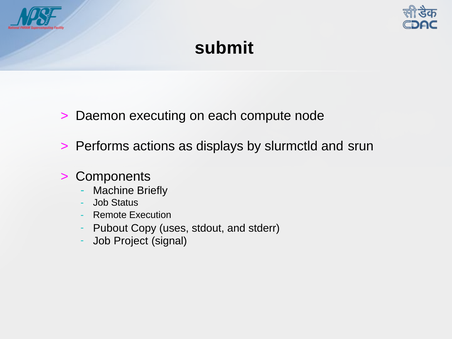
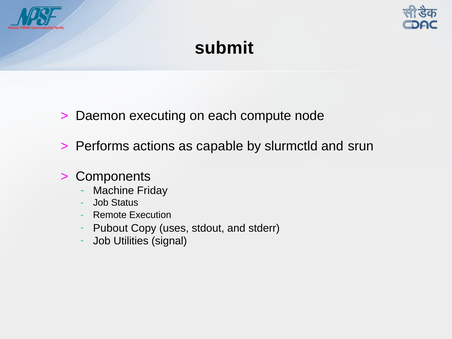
displays: displays -> capable
Briefly: Briefly -> Friday
Project: Project -> Utilities
